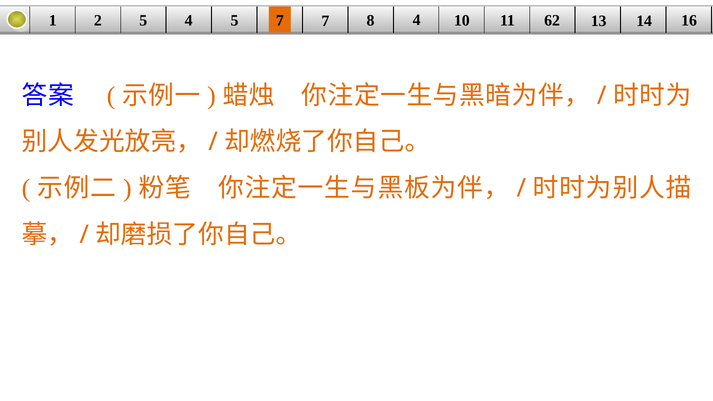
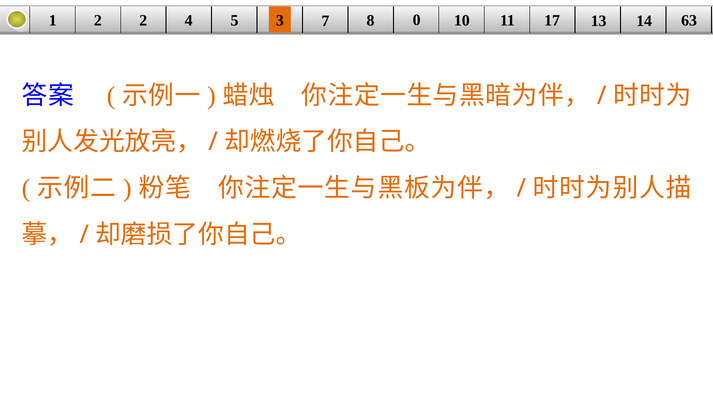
2 5: 5 -> 2
5 7: 7 -> 3
8 4: 4 -> 0
62: 62 -> 17
16: 16 -> 63
